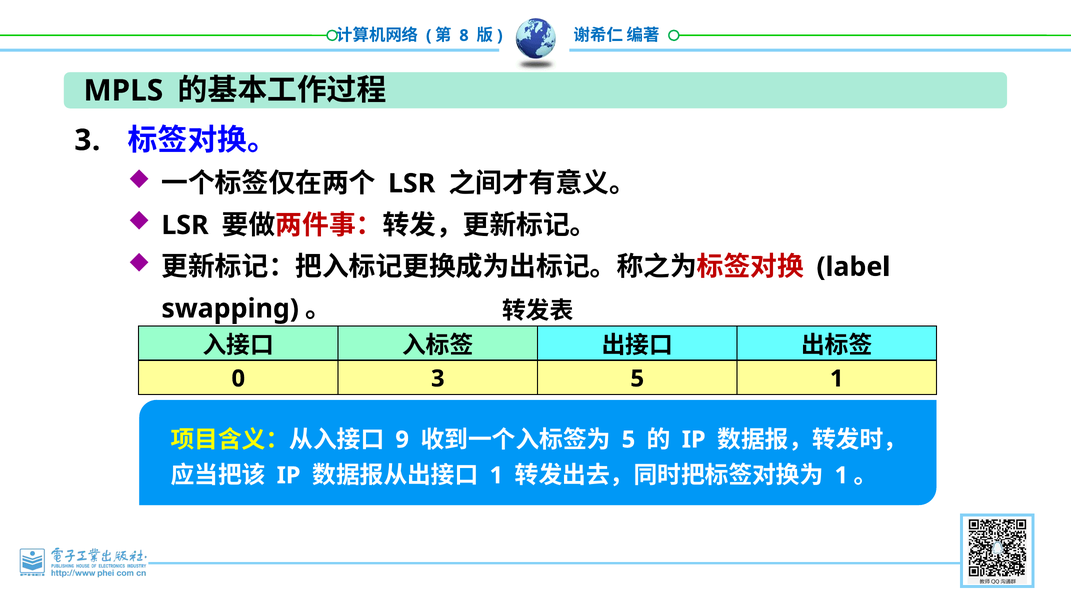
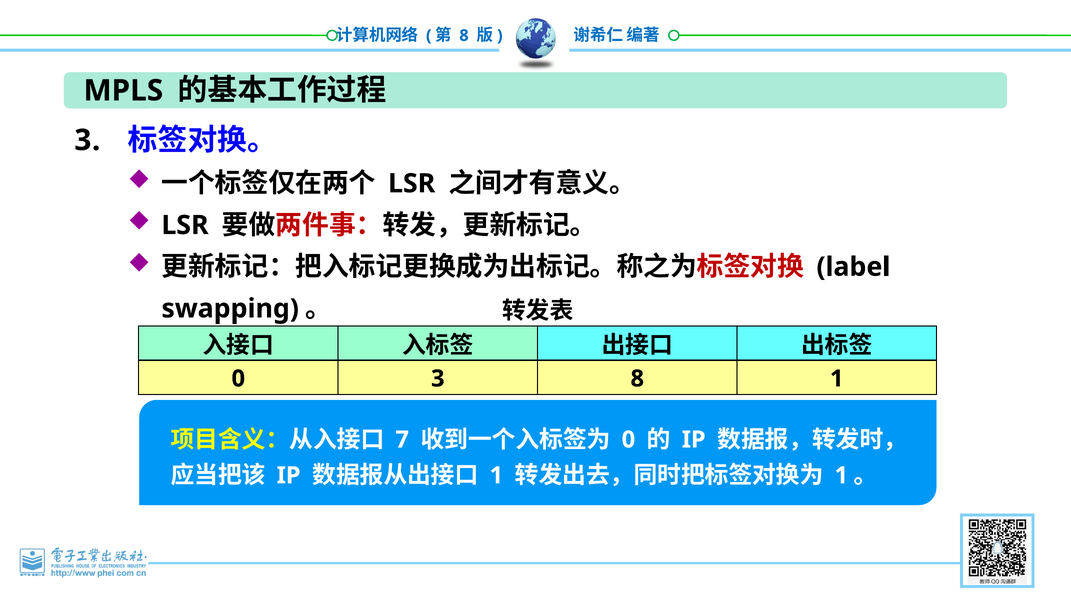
3 5: 5 -> 8
9: 9 -> 7
5 at (628, 439): 5 -> 0
